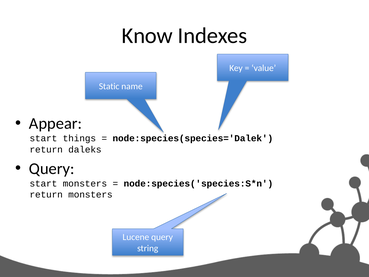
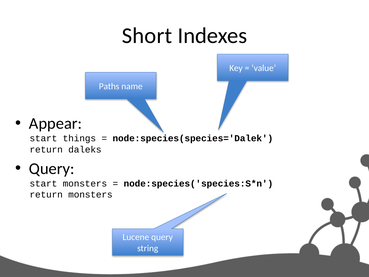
Know: Know -> Short
Static: Static -> Paths
